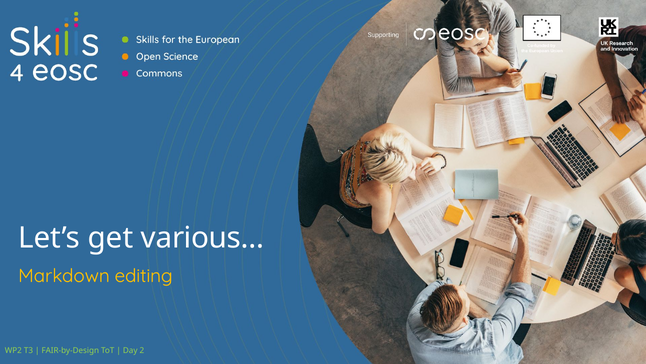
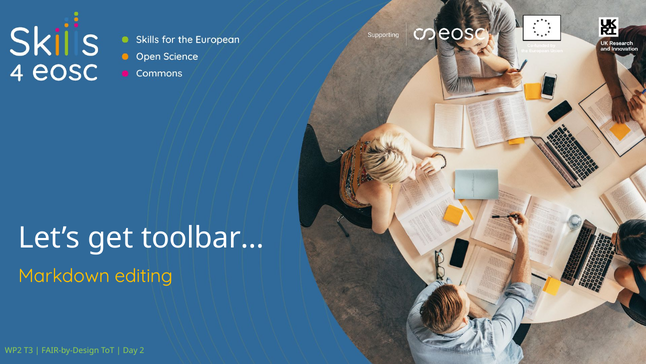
various…: various… -> toolbar…
